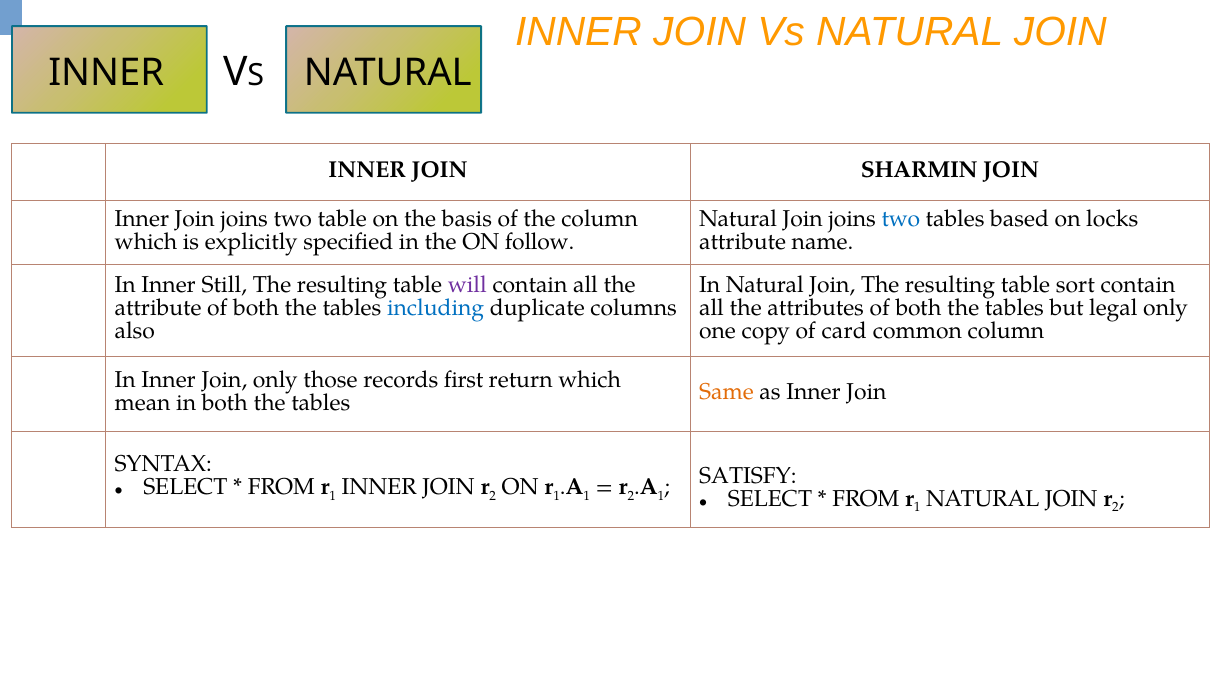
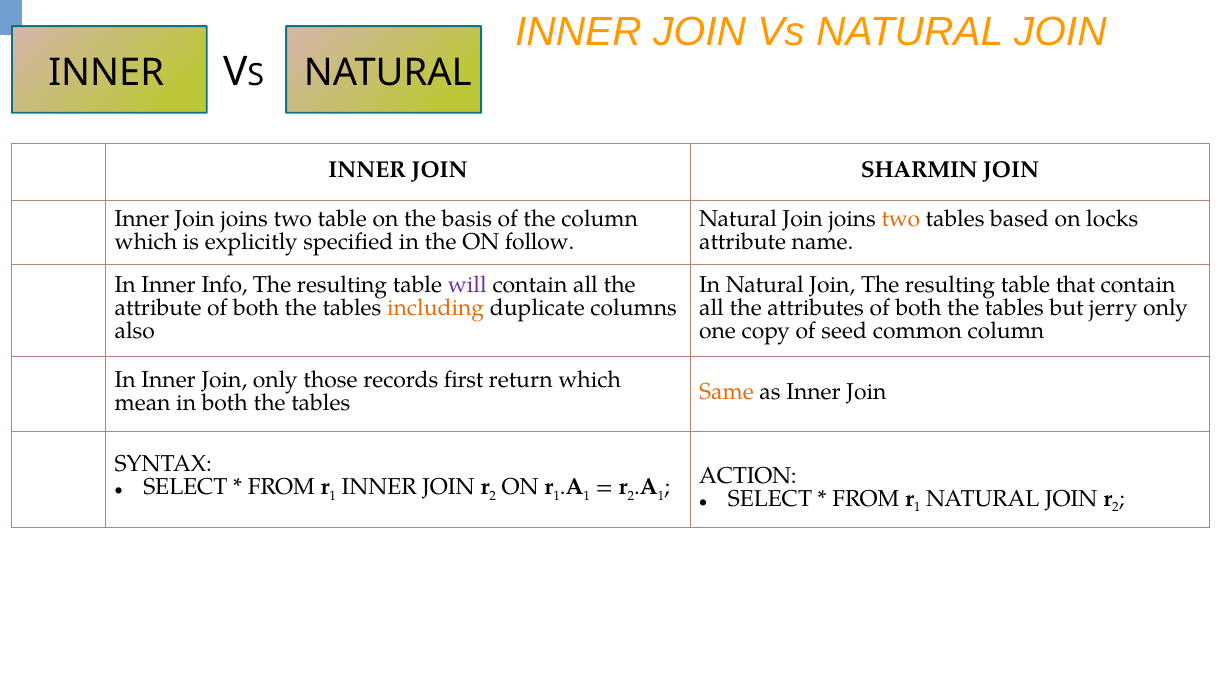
two at (901, 219) colour: blue -> orange
Still: Still -> Info
sort: sort -> that
including colour: blue -> orange
legal: legal -> jerry
card: card -> seed
SATISFY: SATISFY -> ACTION
